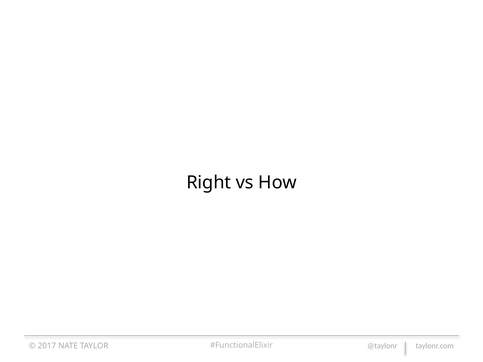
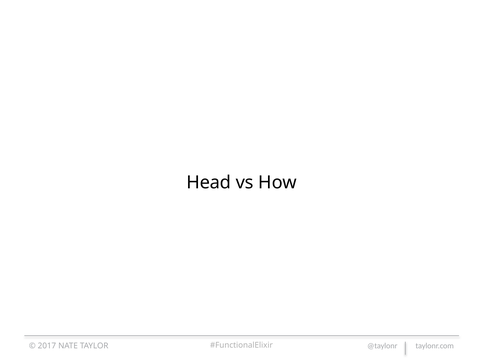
Right: Right -> Head
